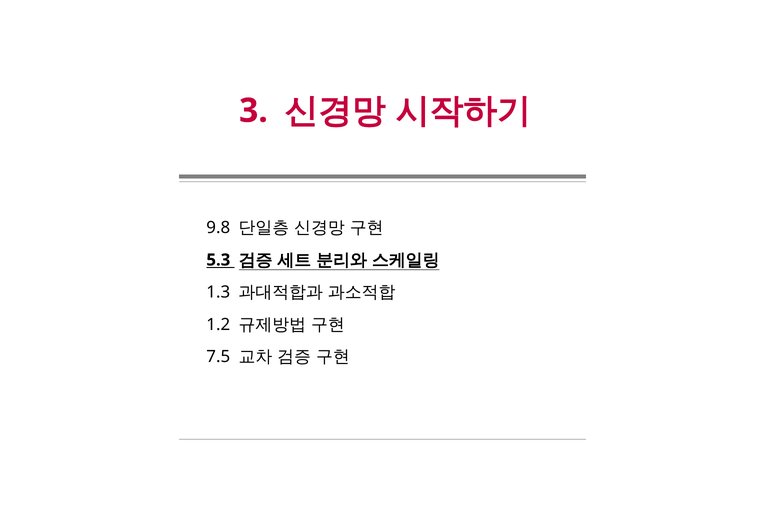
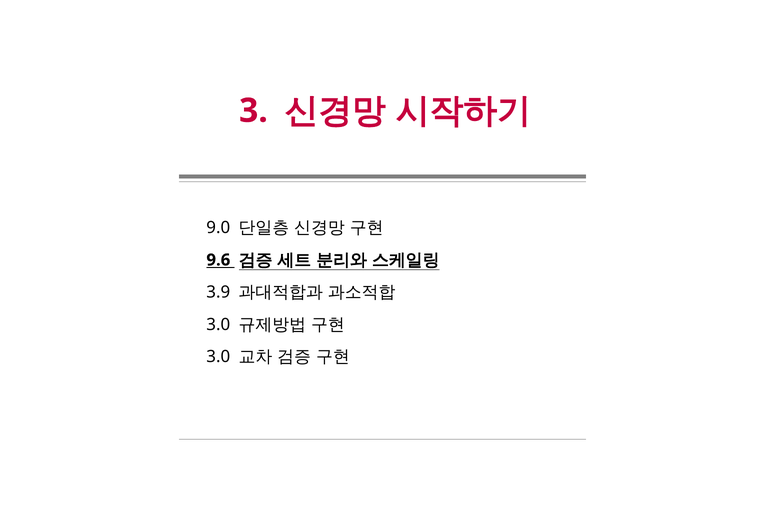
9.8: 9.8 -> 9.0
5.3: 5.3 -> 9.6
1.3: 1.3 -> 3.9
1.2 at (218, 325): 1.2 -> 3.0
7.5 at (218, 357): 7.5 -> 3.0
